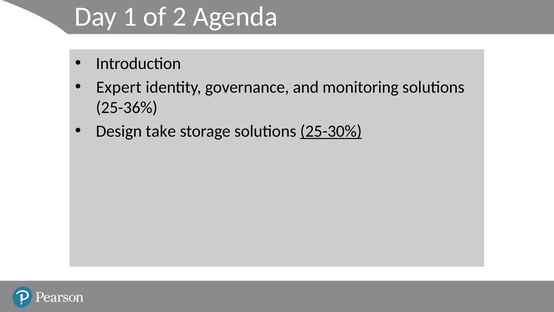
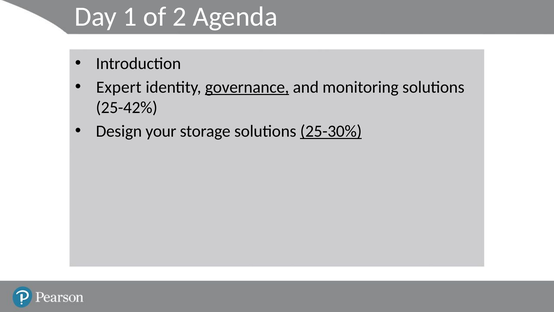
governance underline: none -> present
25-36%: 25-36% -> 25-42%
take: take -> your
